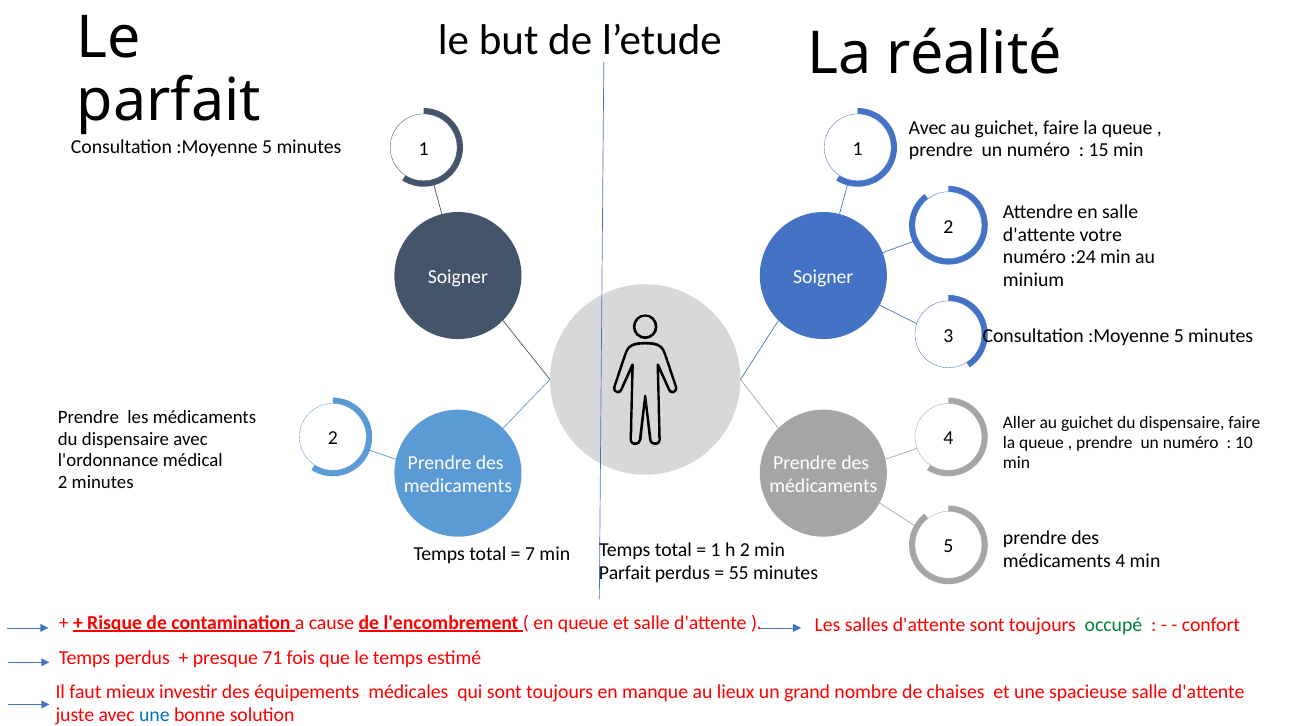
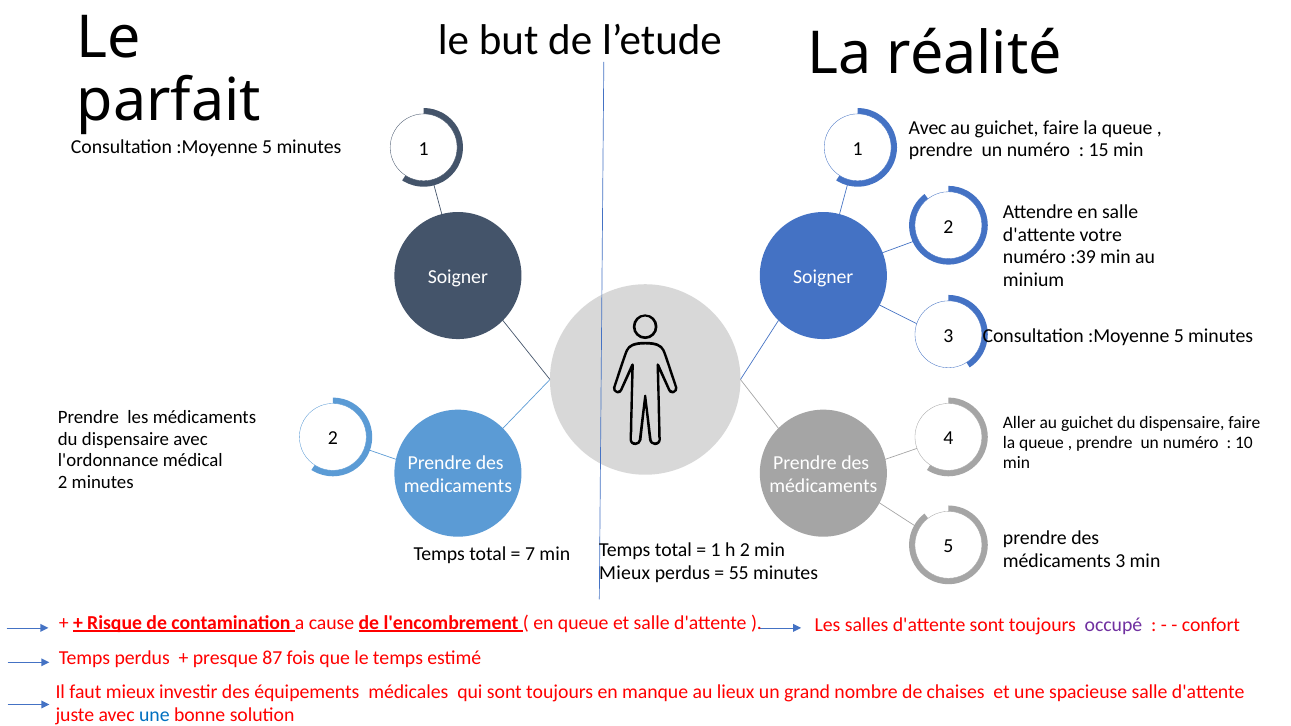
:24: :24 -> :39
médicaments 4: 4 -> 3
Parfait at (625, 573): Parfait -> Mieux
occupé colour: green -> purple
71: 71 -> 87
